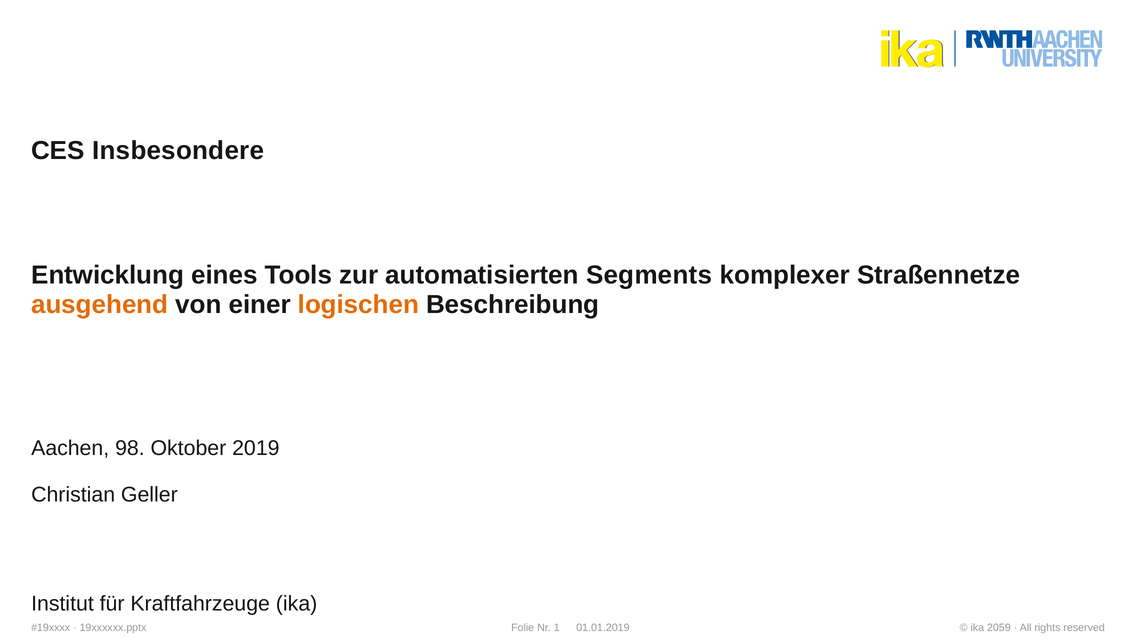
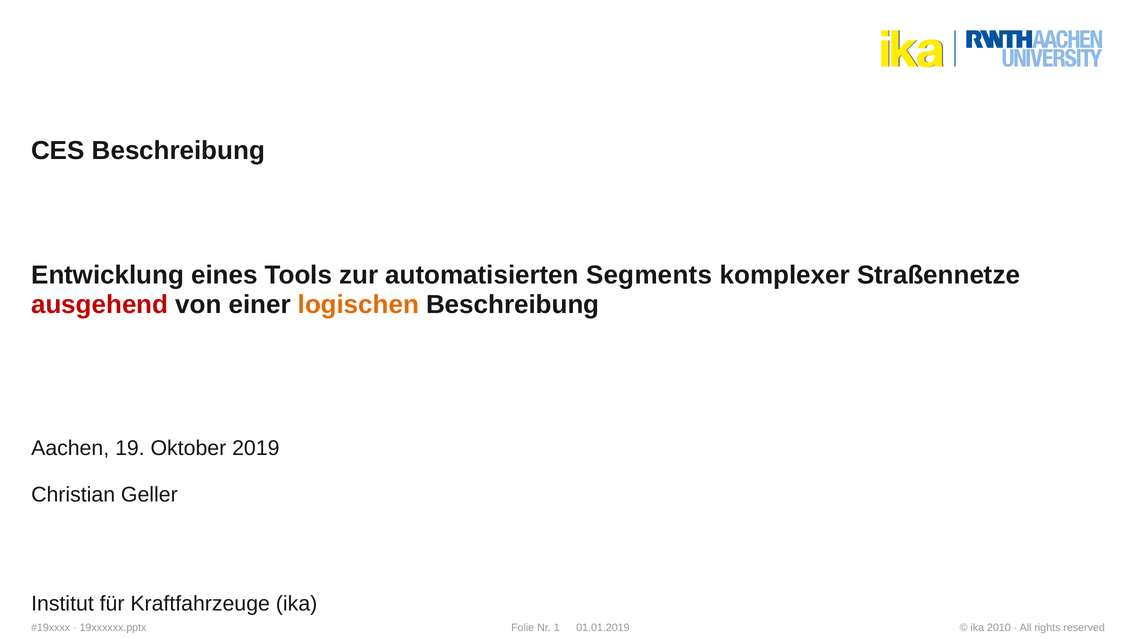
CES Insbesondere: Insbesondere -> Beschreibung
ausgehend colour: orange -> red
98: 98 -> 19
2059: 2059 -> 2010
